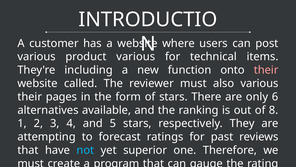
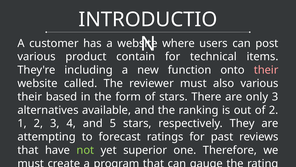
product various: various -> contain
pages: pages -> based
only 6: 6 -> 3
of 8: 8 -> 2
not colour: light blue -> light green
